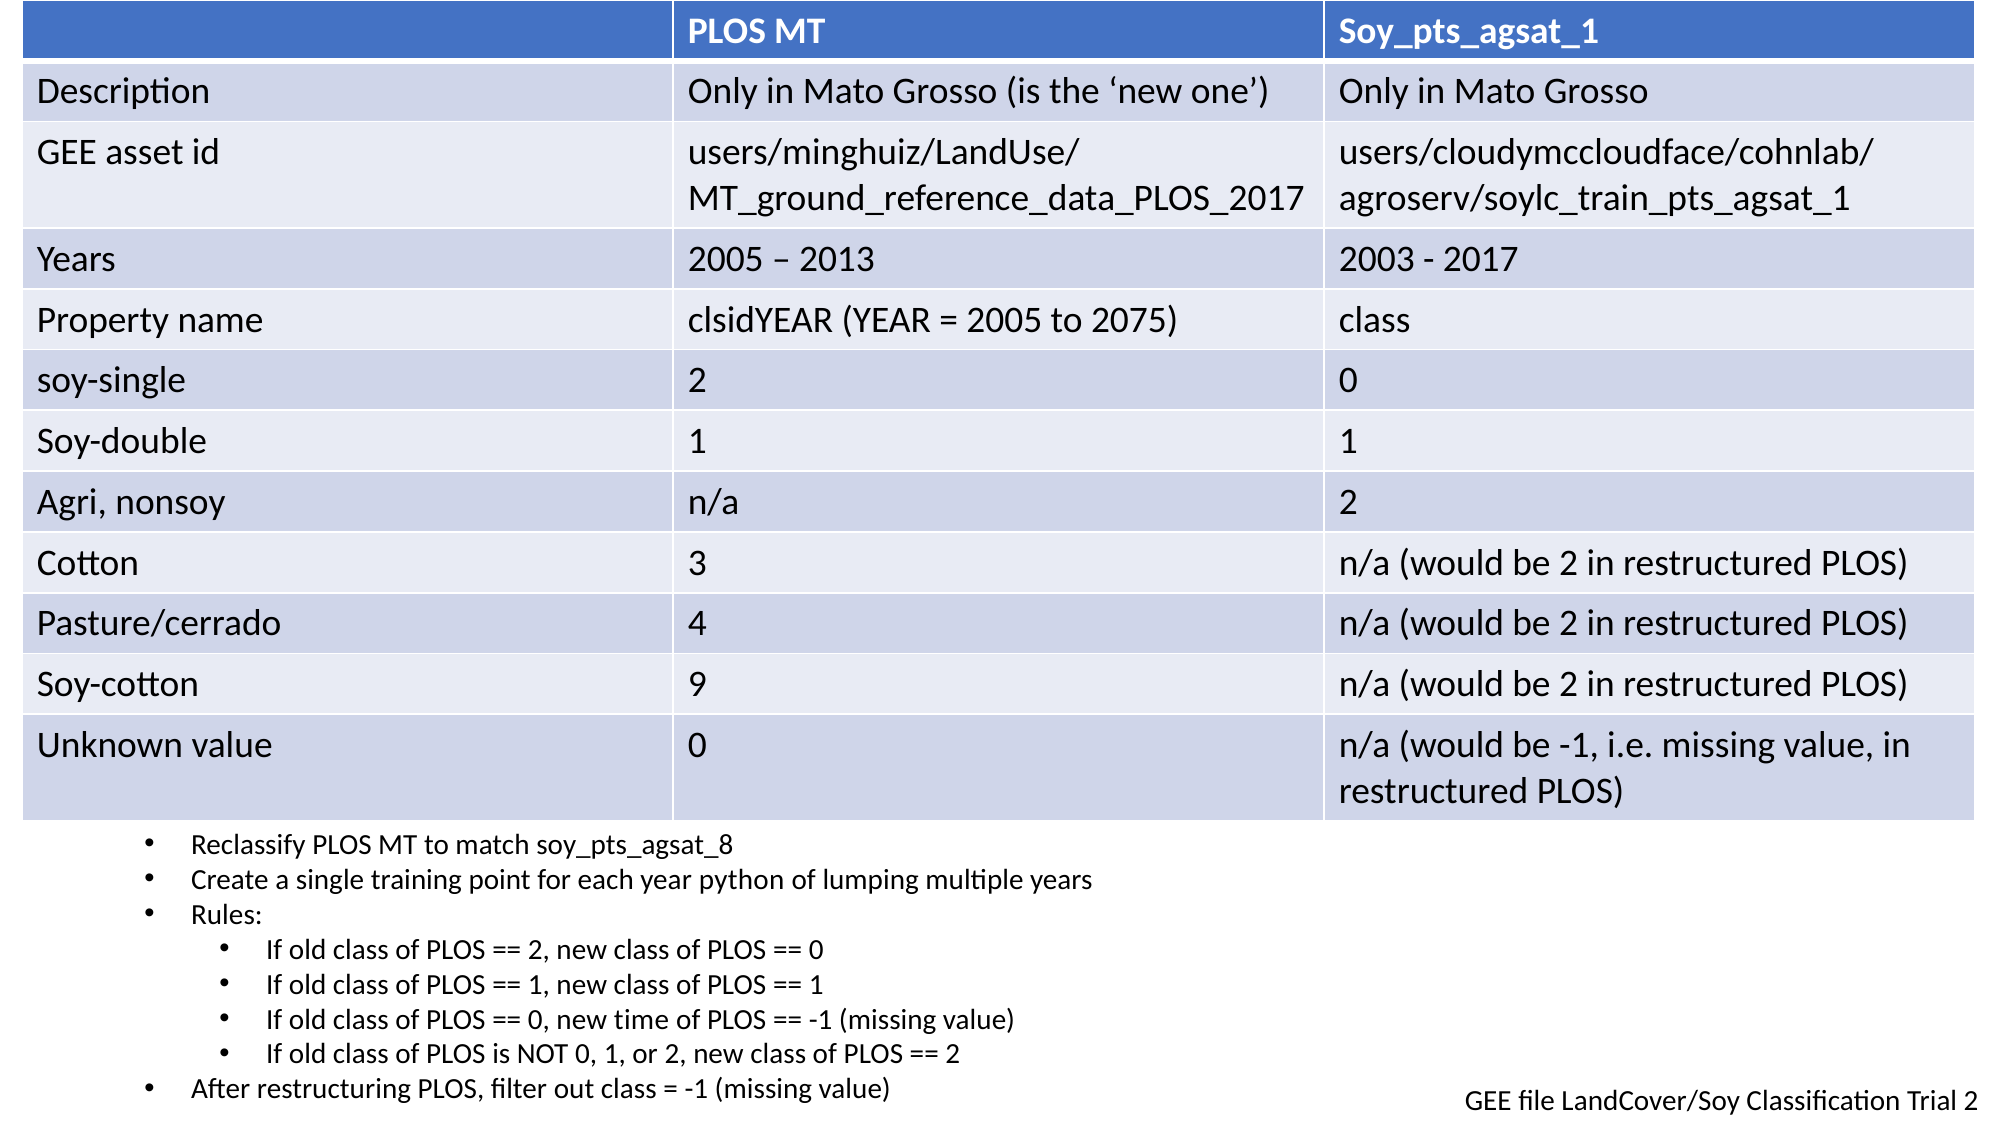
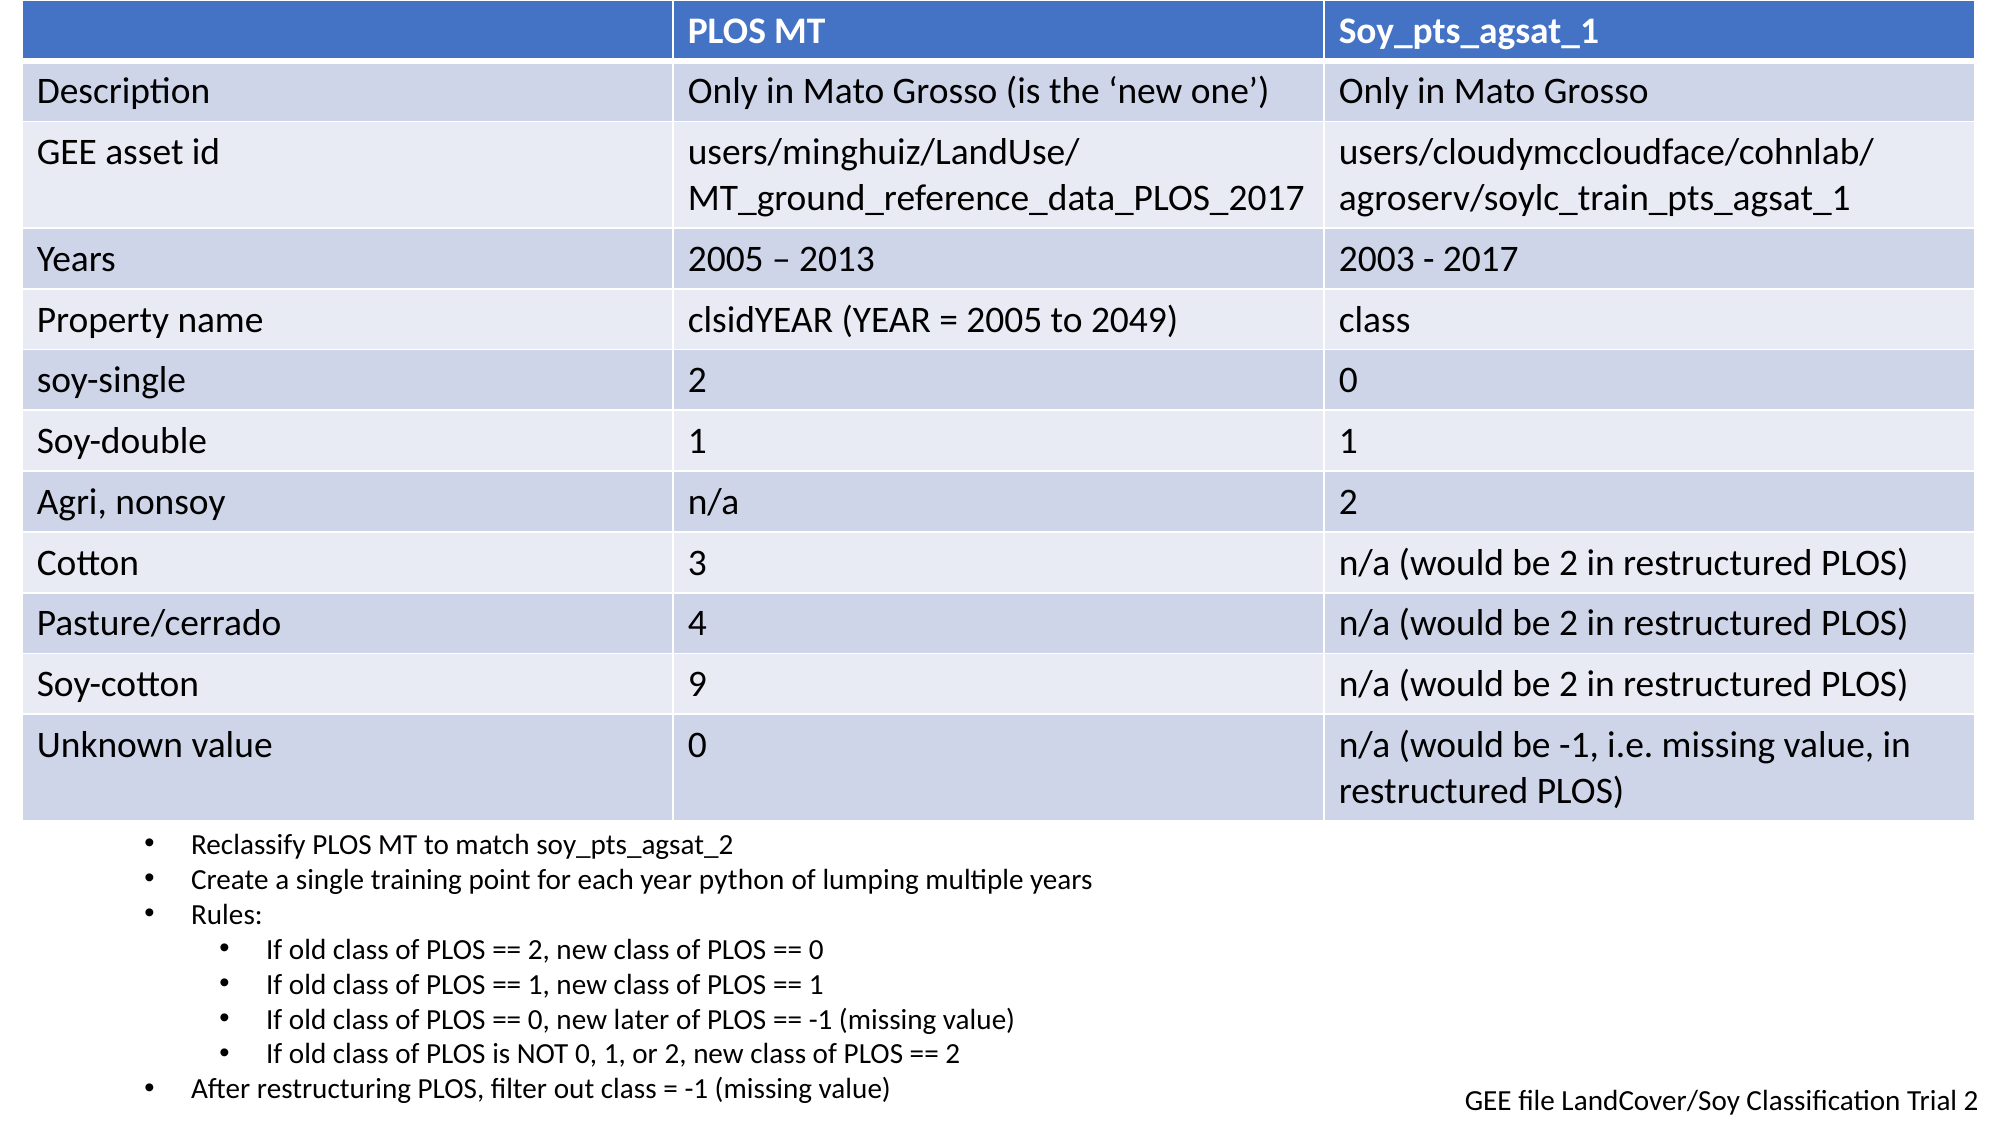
2075: 2075 -> 2049
soy_pts_agsat_8: soy_pts_agsat_8 -> soy_pts_agsat_2
time: time -> later
